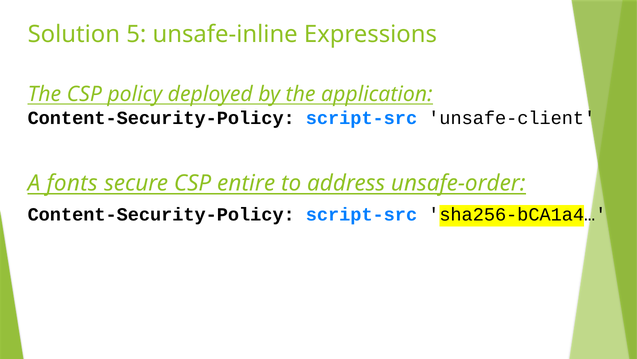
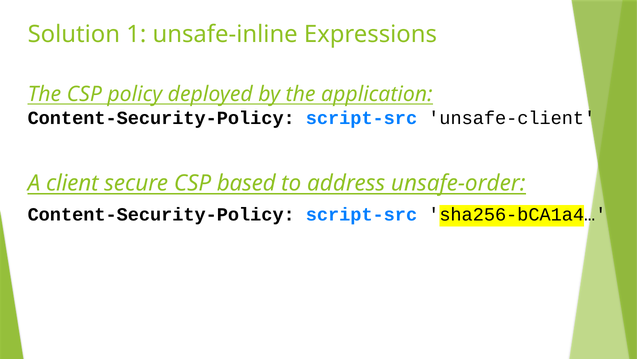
5: 5 -> 1
fonts: fonts -> client
entire: entire -> based
